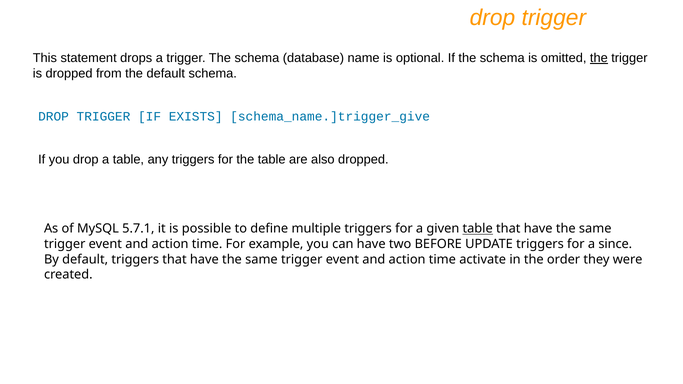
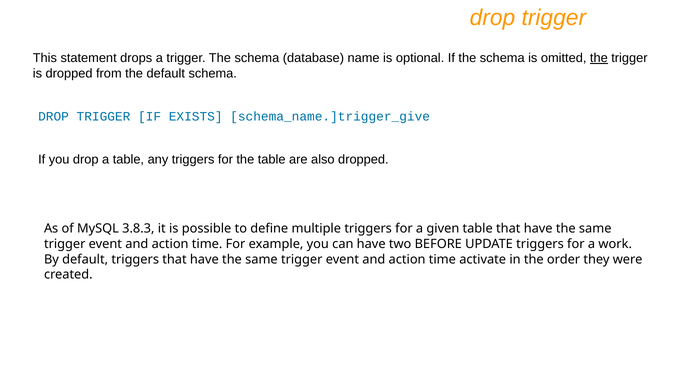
5.7.1: 5.7.1 -> 3.8.3
table at (478, 229) underline: present -> none
since: since -> work
